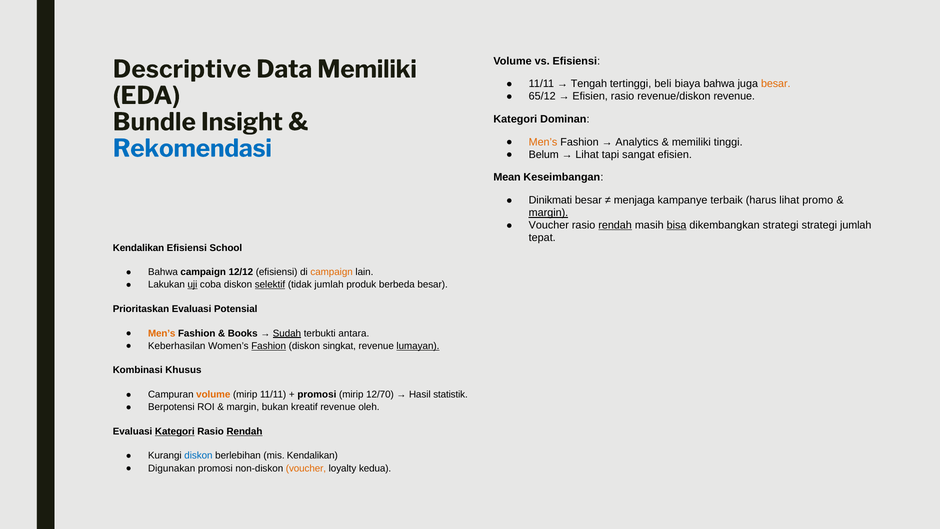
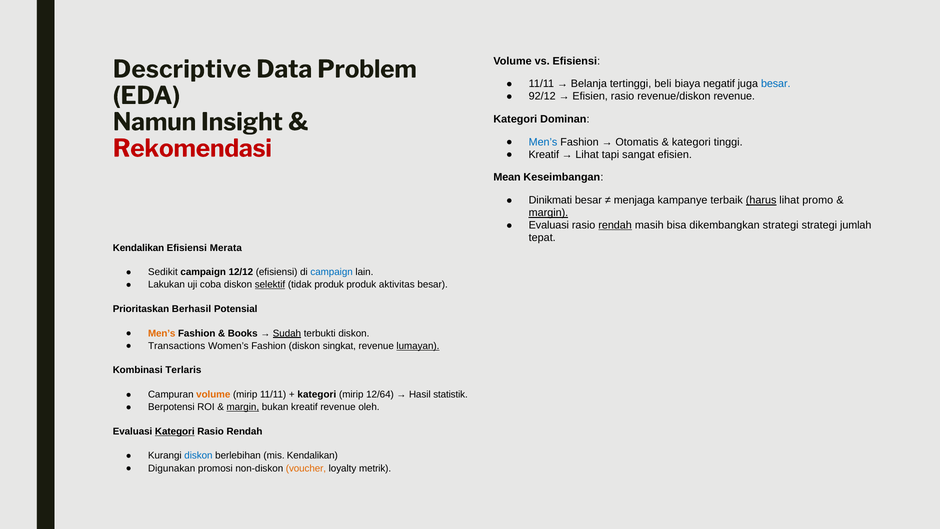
Data Memiliki: Memiliki -> Problem
Tengah: Tengah -> Belanja
biaya bahwa: bahwa -> negatif
besar at (776, 84) colour: orange -> blue
65/12: 65/12 -> 92/12
Bundle: Bundle -> Namun
Men’s at (543, 142) colour: orange -> blue
Analytics: Analytics -> Otomatis
memiliki at (691, 142): memiliki -> kategori
Rekomendasi colour: blue -> red
Belum at (544, 154): Belum -> Kreatif
harus underline: none -> present
Voucher at (549, 225): Voucher -> Evaluasi
bisa underline: present -> none
School: School -> Merata
Bahwa at (163, 272): Bahwa -> Sedikit
campaign at (332, 272) colour: orange -> blue
uji underline: present -> none
tidak jumlah: jumlah -> produk
berbeda: berbeda -> aktivitas
Prioritaskan Evaluasi: Evaluasi -> Berhasil
terbukti antara: antara -> diskon
Keberhasilan: Keberhasilan -> Transactions
Fashion at (269, 346) underline: present -> none
Khusus: Khusus -> Terlaris
promosi at (317, 394): promosi -> kategori
12/70: 12/70 -> 12/64
margin at (243, 407) underline: none -> present
Rendah at (244, 431) underline: present -> none
kedua: kedua -> metrik
